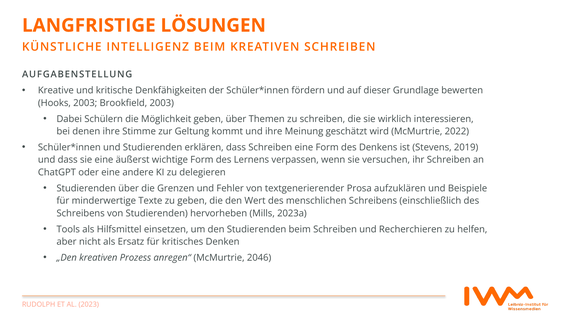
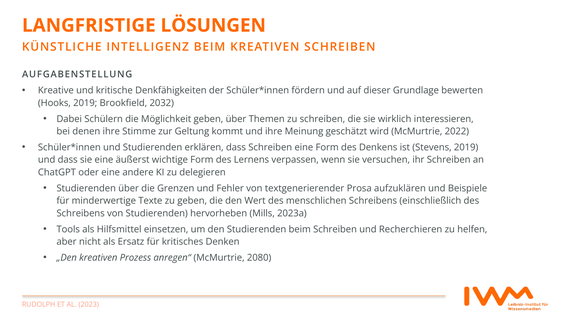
Hooks 2003: 2003 -> 2019
Brookfield 2003: 2003 -> 2032
2046: 2046 -> 2080
